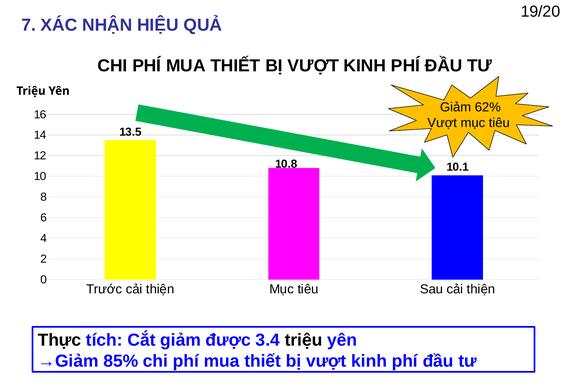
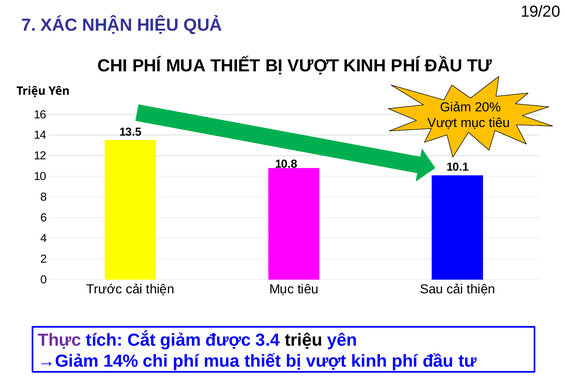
62%: 62% -> 20%
Thực colour: black -> purple
85%: 85% -> 14%
